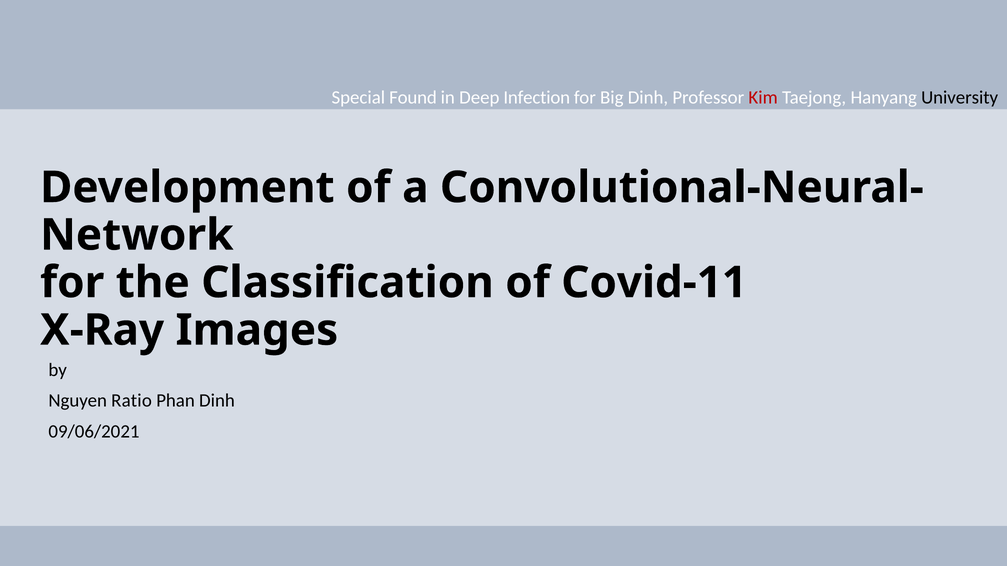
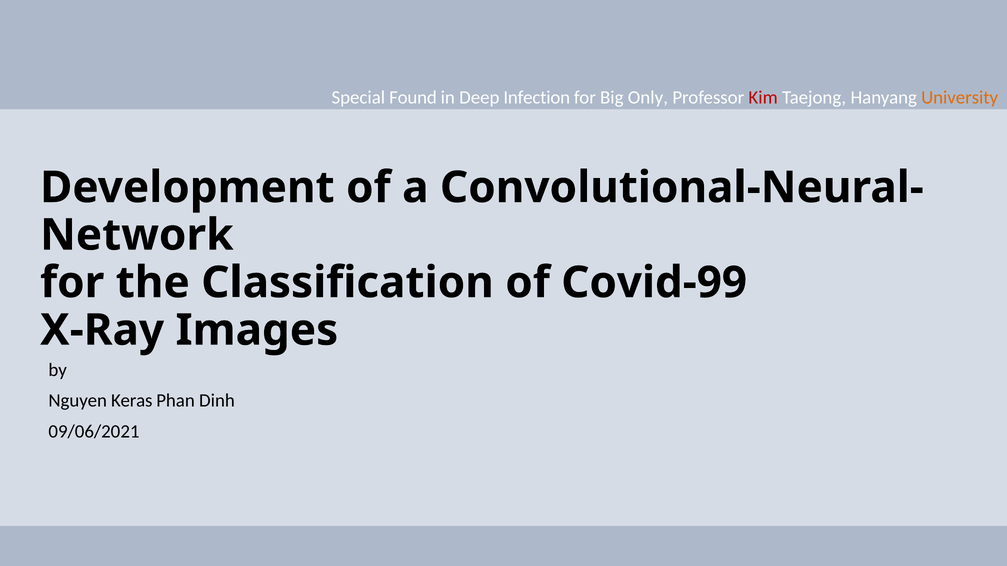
Big Dinh: Dinh -> Only
University colour: black -> orange
Covid-11: Covid-11 -> Covid-99
Ratio: Ratio -> Keras
